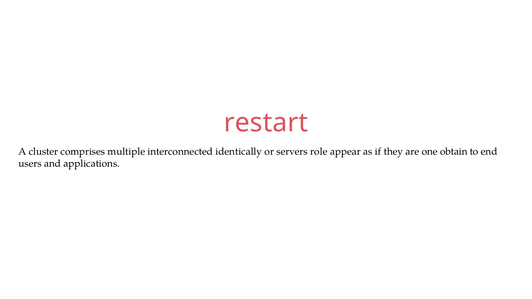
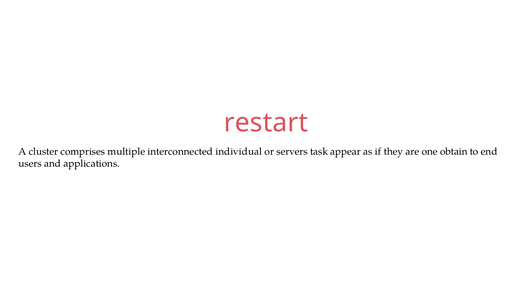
identically: identically -> individual
role: role -> task
